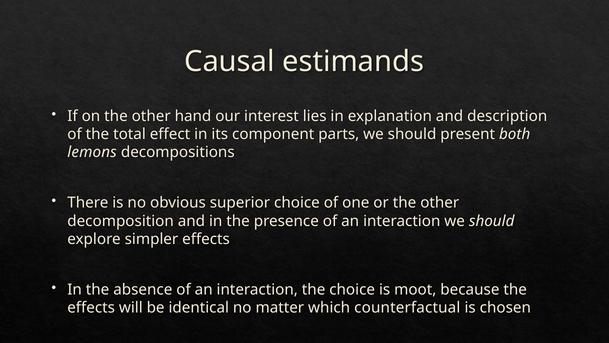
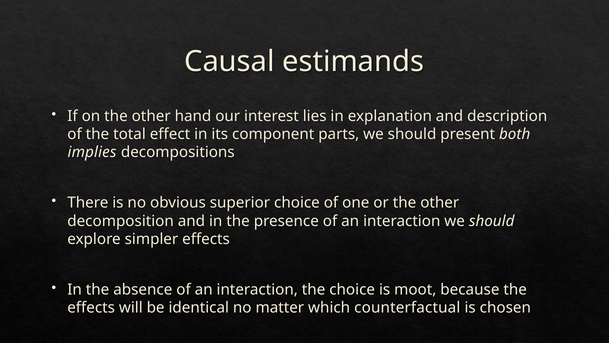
lemons: lemons -> implies
